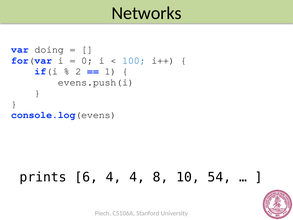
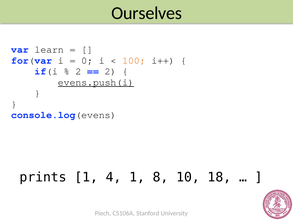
Networks: Networks -> Ourselves
doing: doing -> learn
100 colour: blue -> orange
1 at (111, 71): 1 -> 2
evens.push(i underline: none -> present
prints 6: 6 -> 1
4 4: 4 -> 1
54: 54 -> 18
